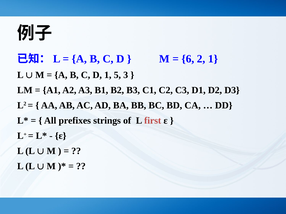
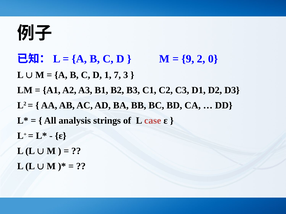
6: 6 -> 9
2 1: 1 -> 0
5: 5 -> 7
prefixes: prefixes -> analysis
first: first -> case
